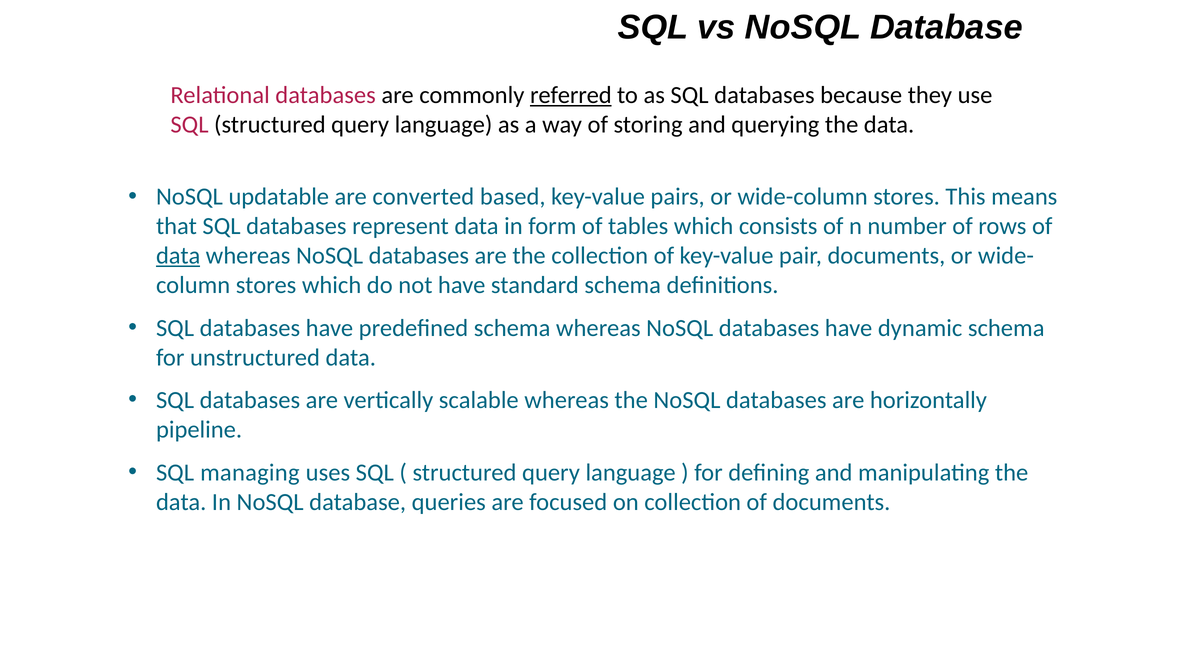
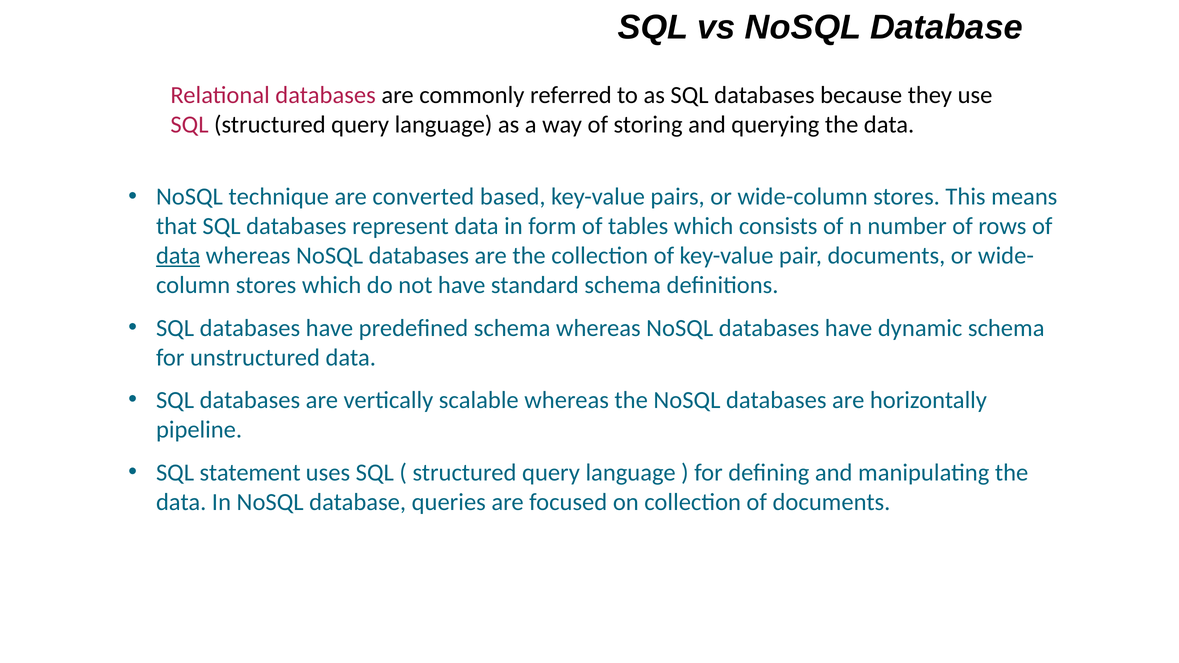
referred underline: present -> none
updatable: updatable -> technique
managing: managing -> statement
